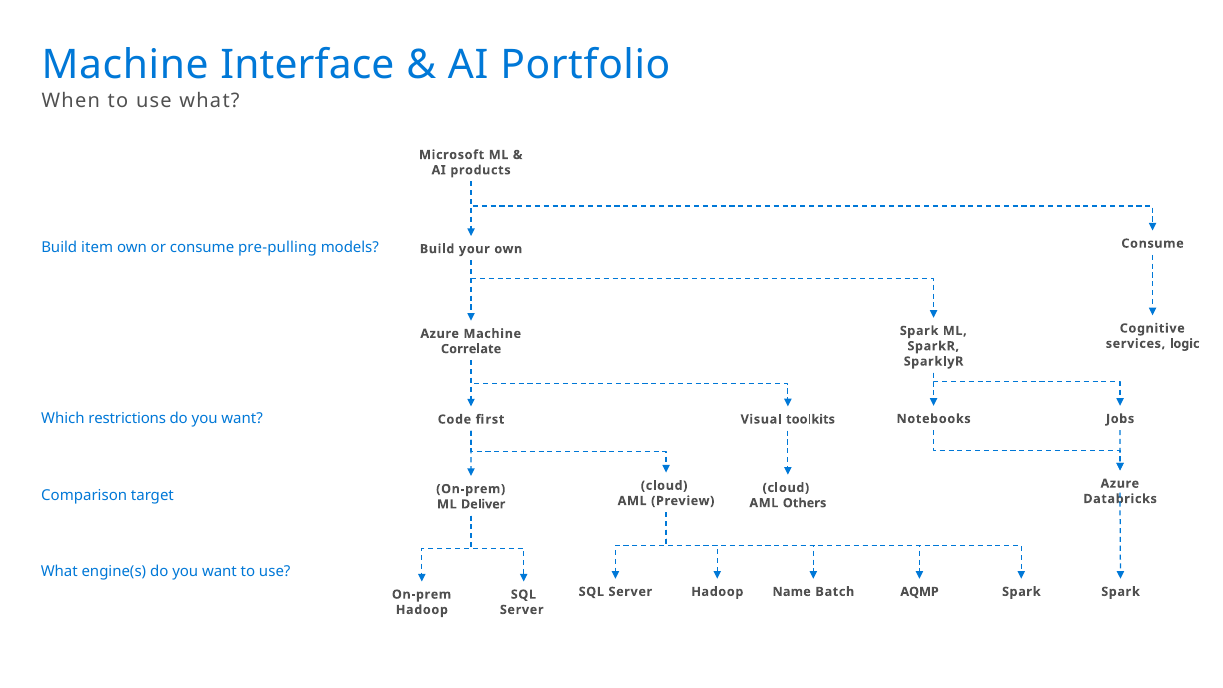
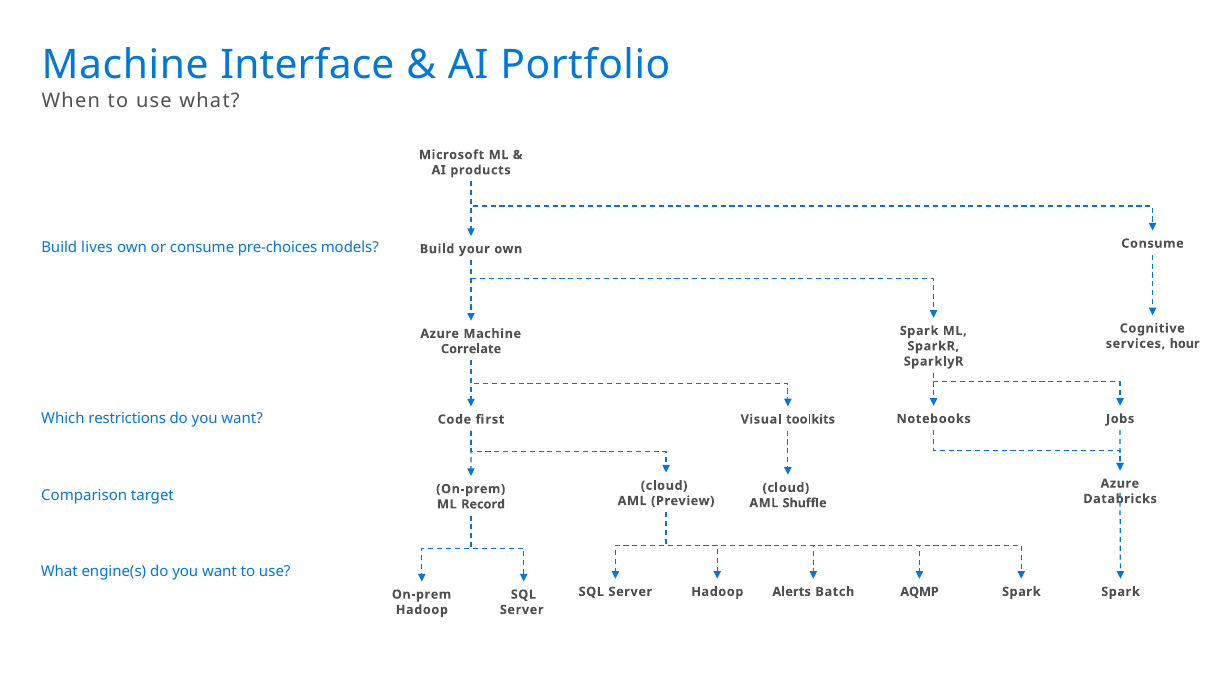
item: item -> lives
pre-pulling: pre-pulling -> pre-choices
logic: logic -> hour
Others: Others -> Shuffle
Deliver: Deliver -> Record
Name: Name -> Alerts
